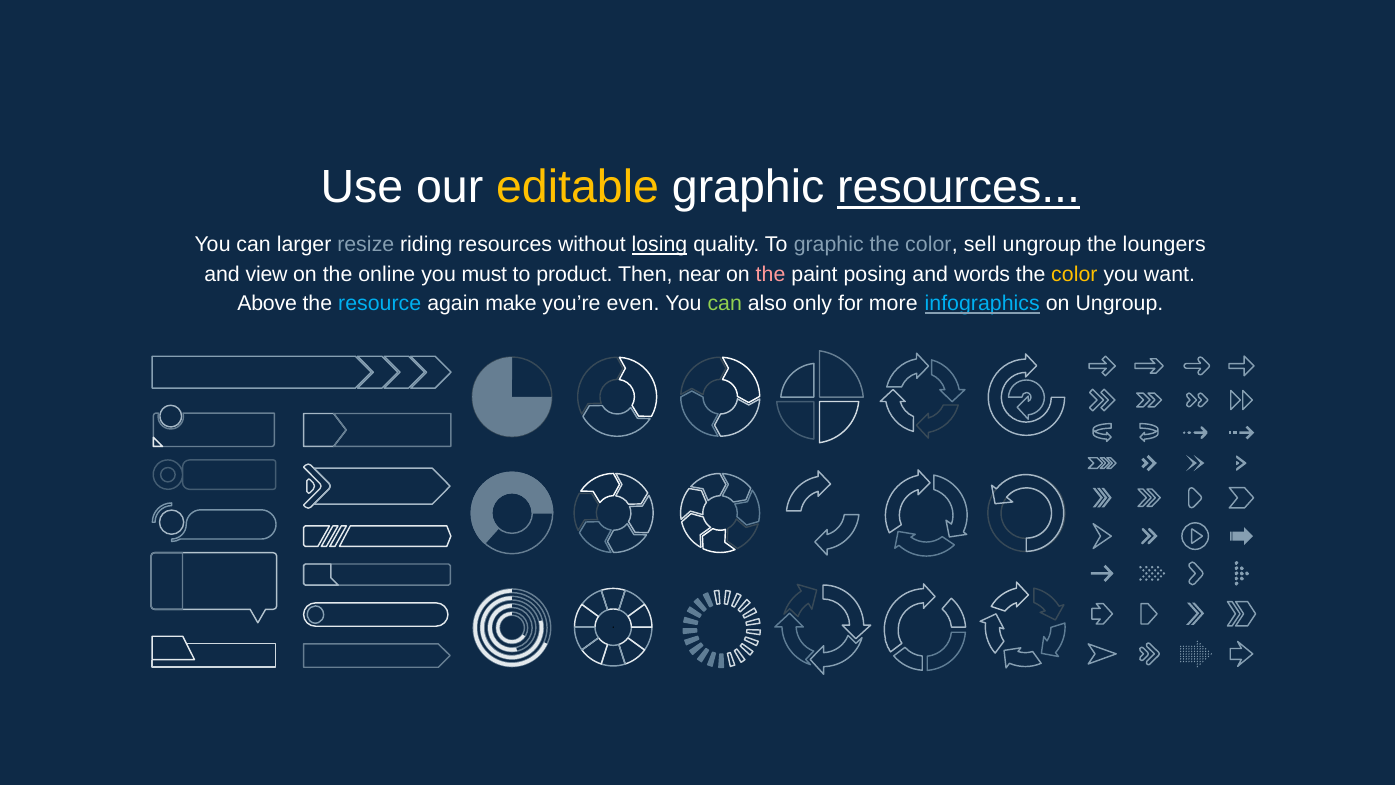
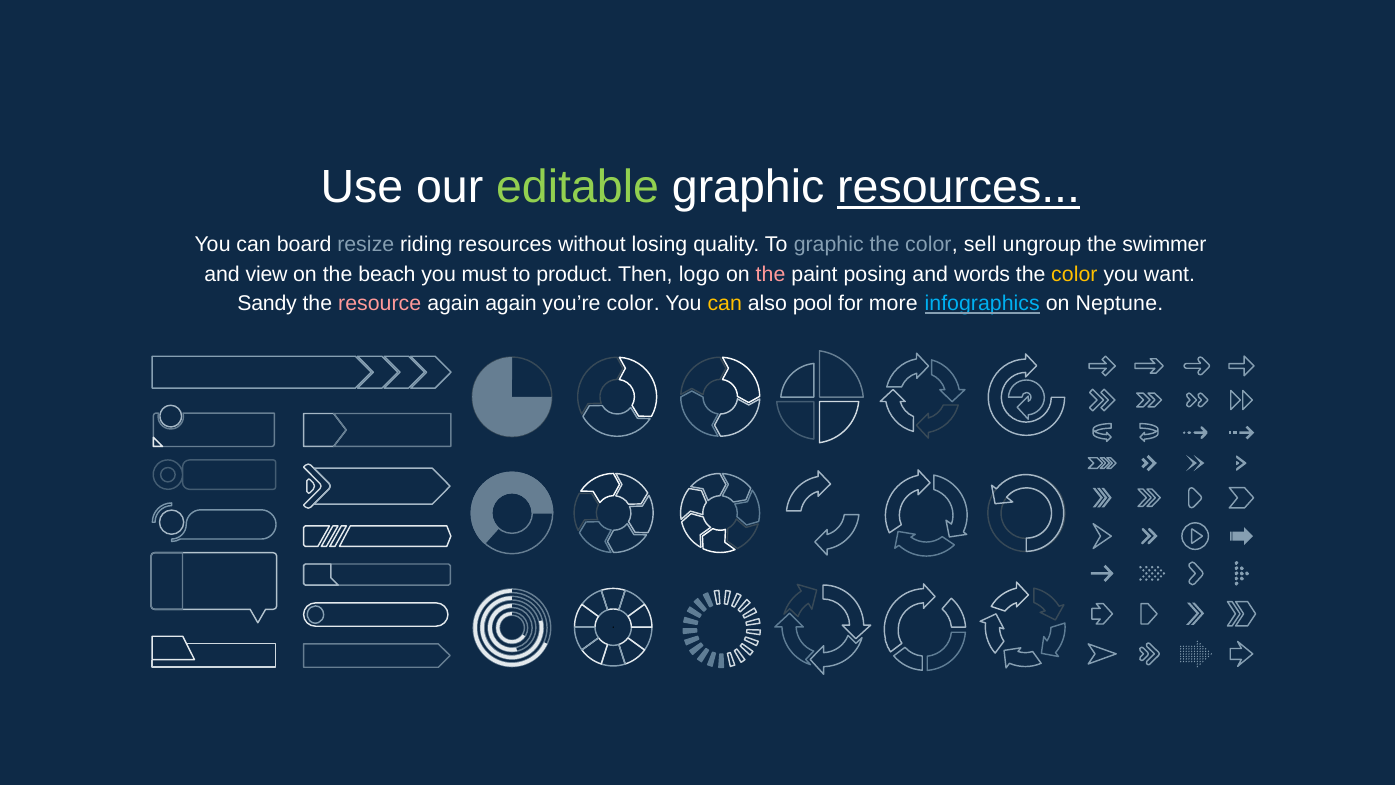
editable colour: yellow -> light green
larger: larger -> board
losing underline: present -> none
loungers: loungers -> swimmer
online: online -> beach
near: near -> logo
Above: Above -> Sandy
resource colour: light blue -> pink
again make: make -> again
you’re even: even -> color
can at (725, 303) colour: light green -> yellow
only: only -> pool
on Ungroup: Ungroup -> Neptune
